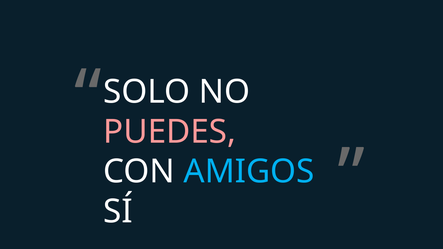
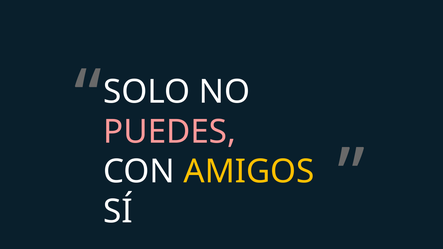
AMIGOS colour: light blue -> yellow
